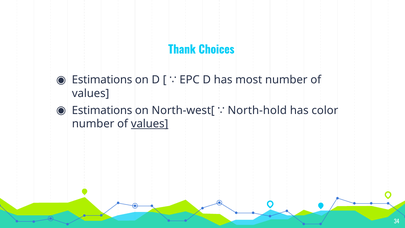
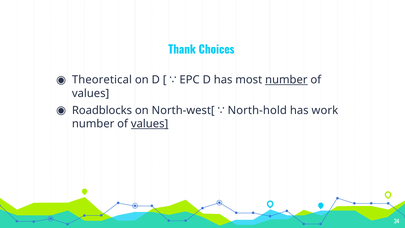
Estimations at (102, 80): Estimations -> Theoretical
number at (286, 80) underline: none -> present
Estimations at (102, 110): Estimations -> Roadblocks
color: color -> work
